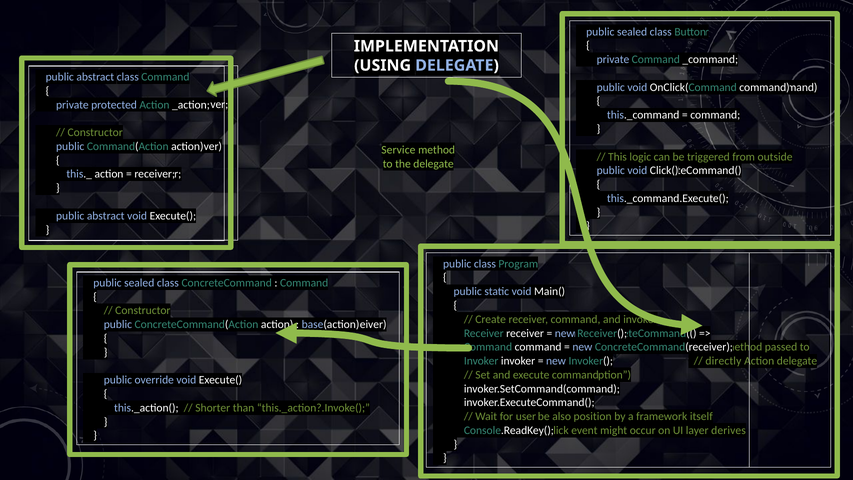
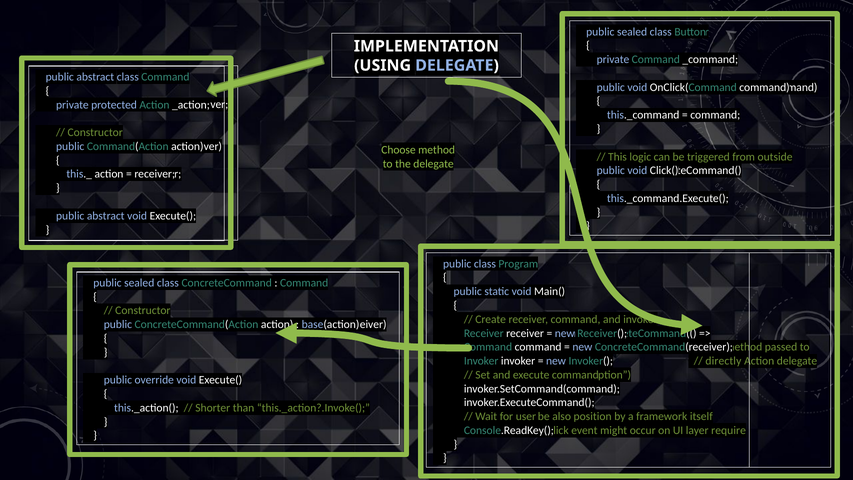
Service: Service -> Choose
derives: derives -> require
